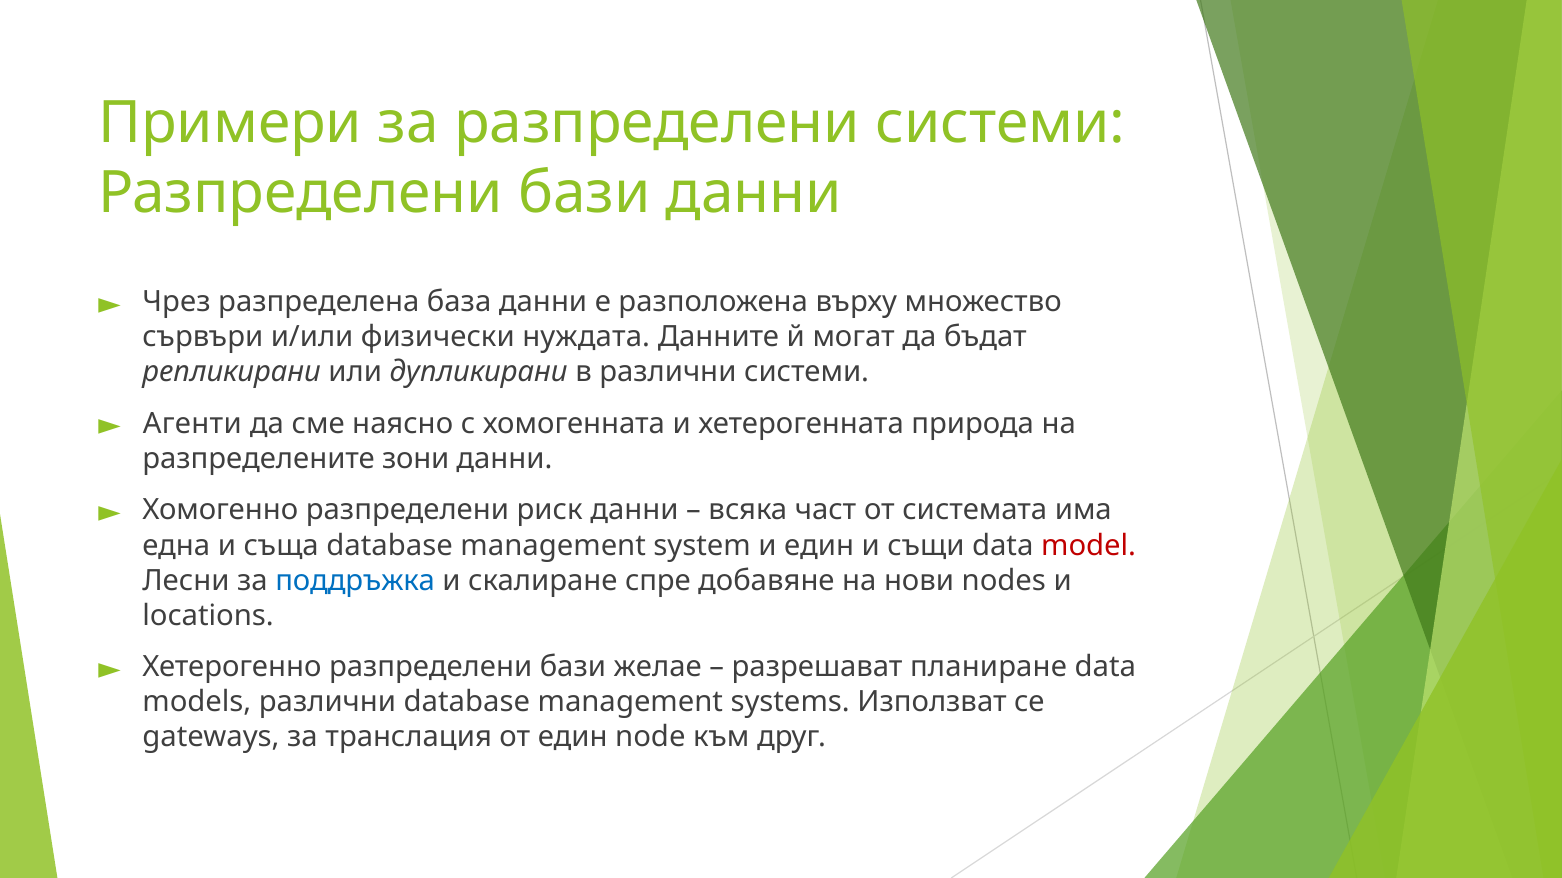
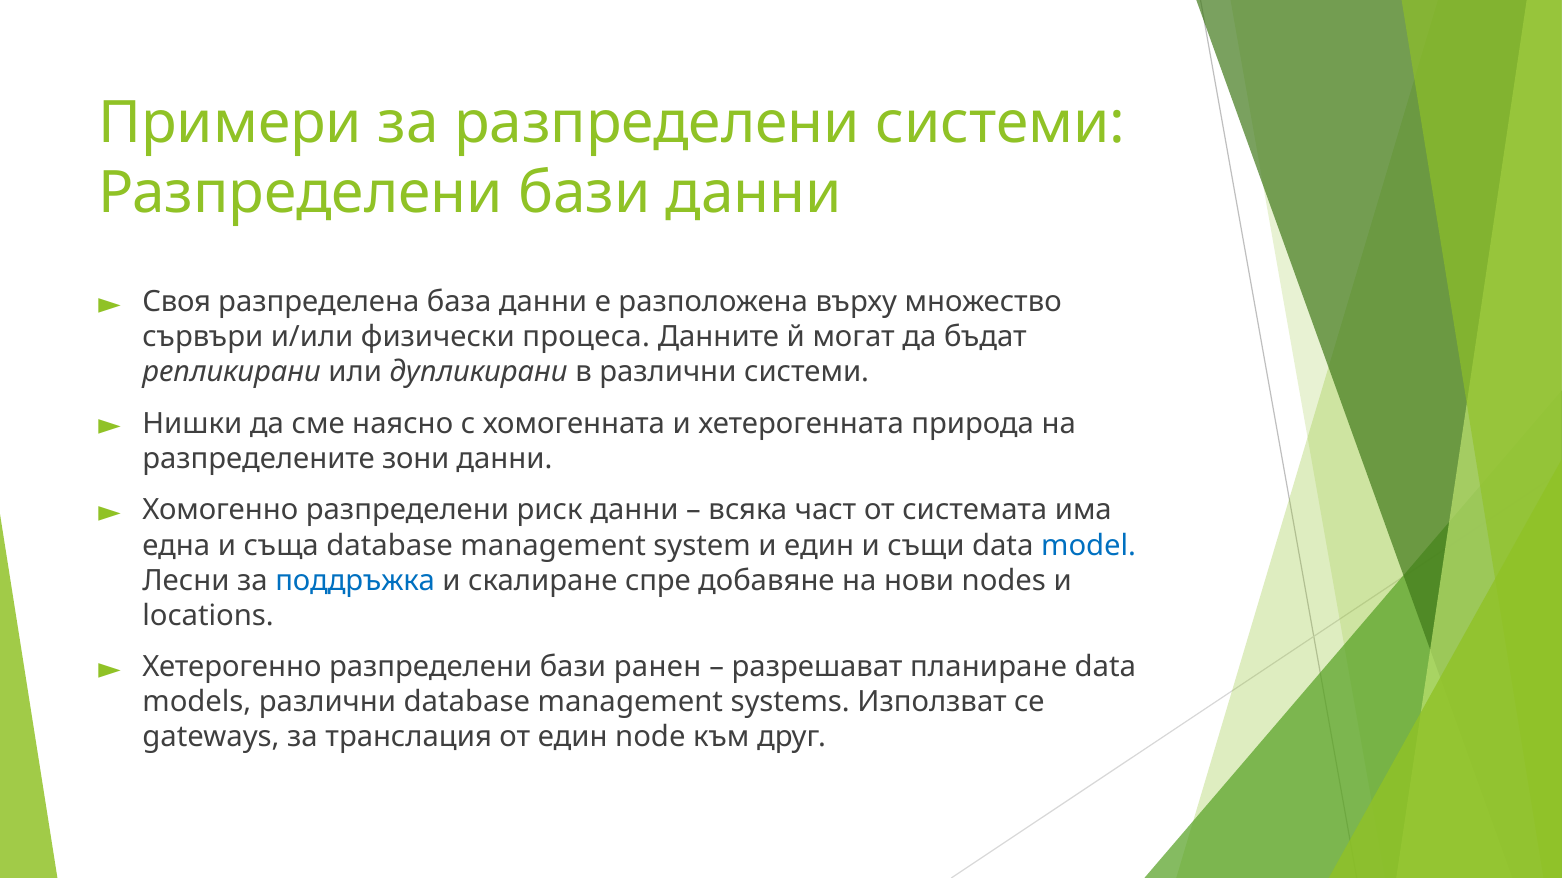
Чрез: Чрез -> Своя
нуждата: нуждата -> процеса
Агенти: Агенти -> Нишки
model colour: red -> blue
желае: желае -> ранен
